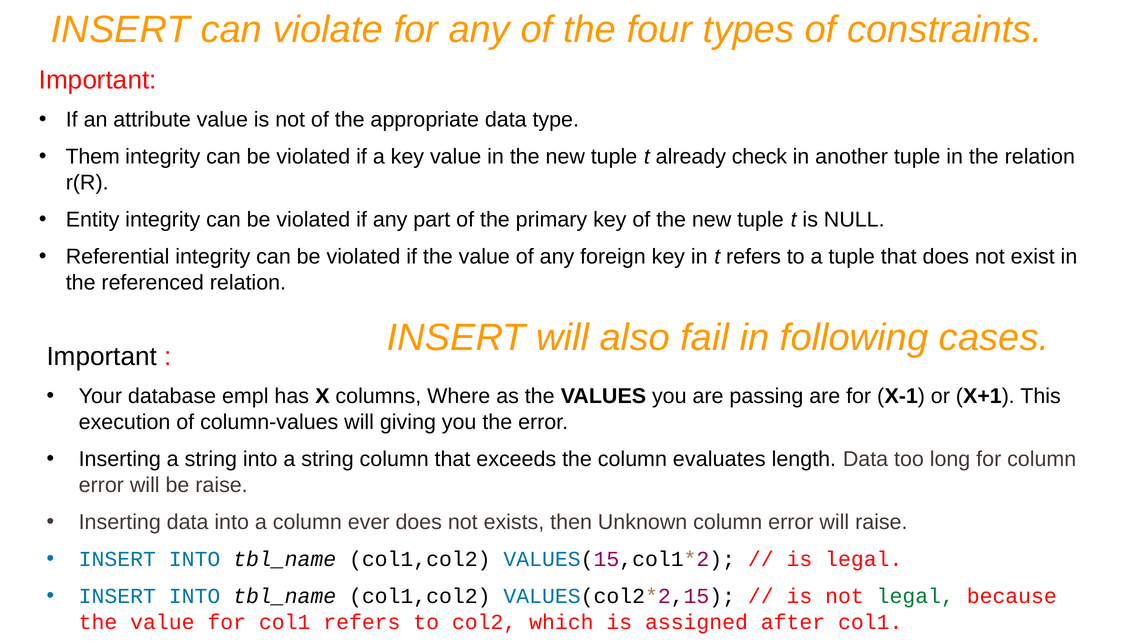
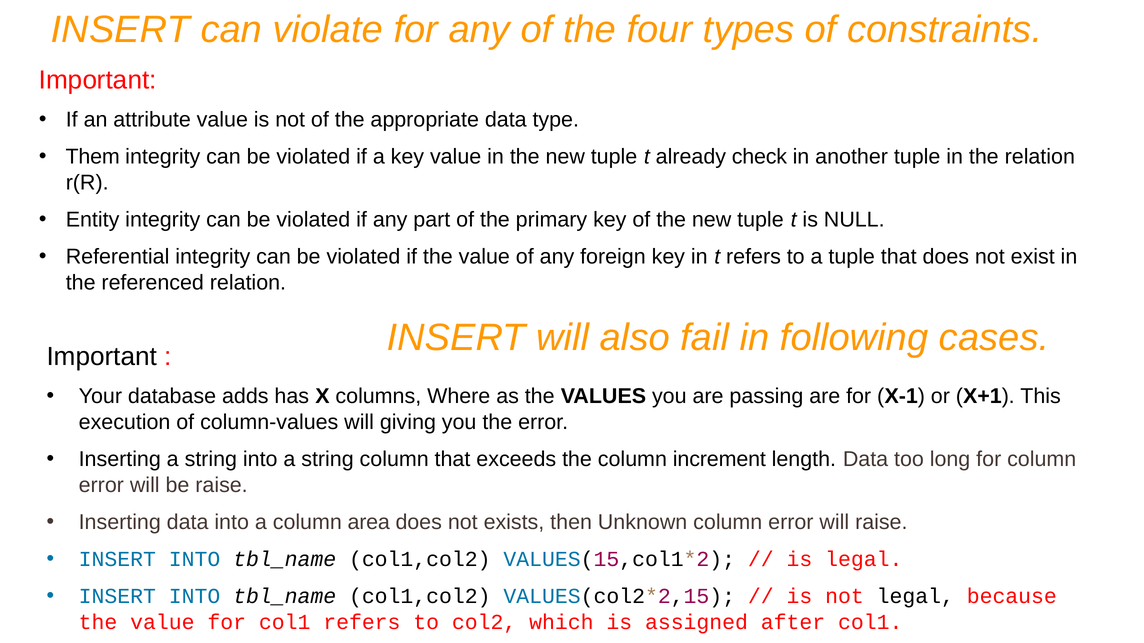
empl: empl -> adds
evaluates: evaluates -> increment
ever: ever -> area
legal at (915, 597) colour: green -> black
